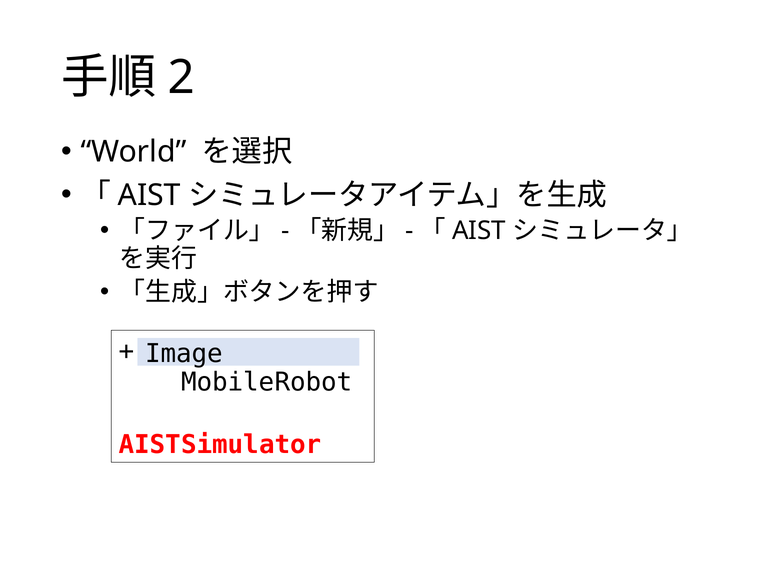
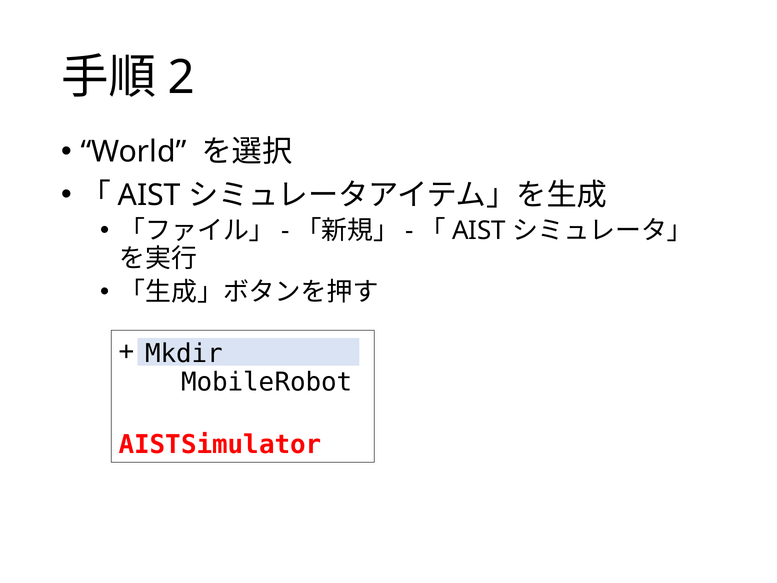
Image: Image -> Mkdir
